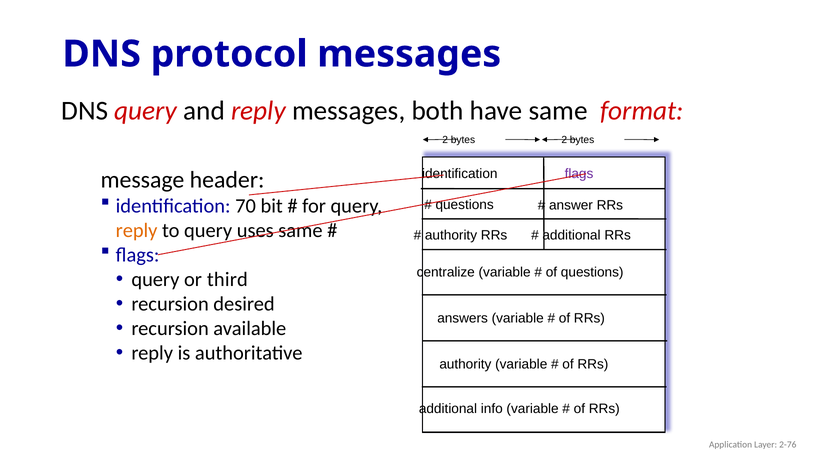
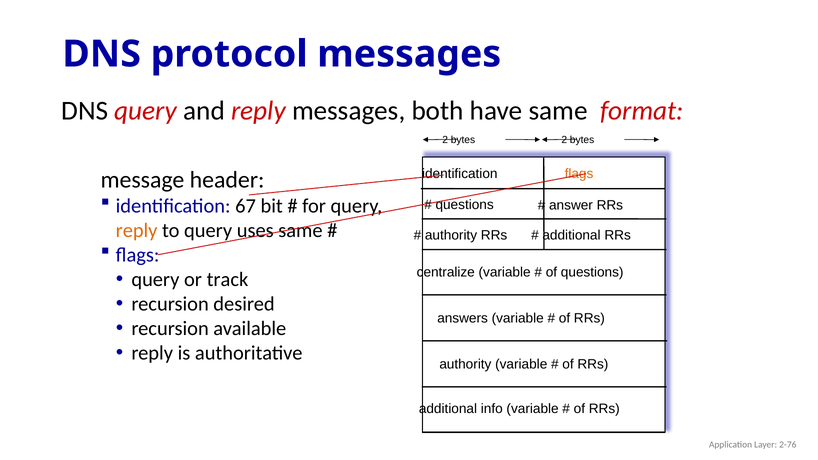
flags at (579, 174) colour: purple -> orange
70: 70 -> 67
third: third -> track
